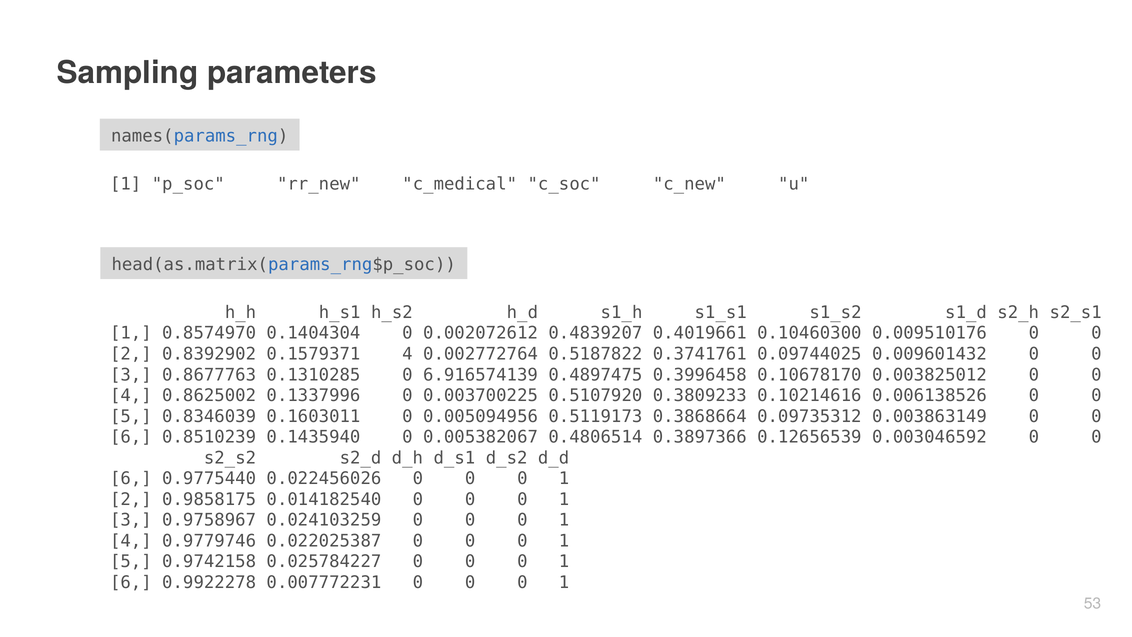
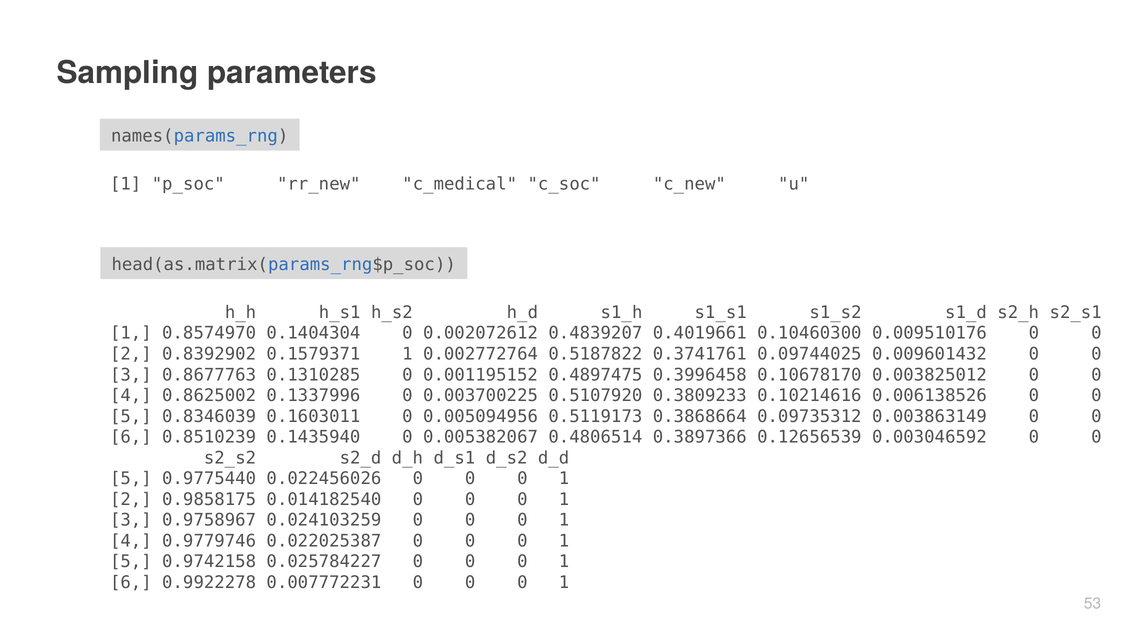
0.1579371 4: 4 -> 1
6.916574139: 6.916574139 -> 0.001195152
6 at (131, 479): 6 -> 5
